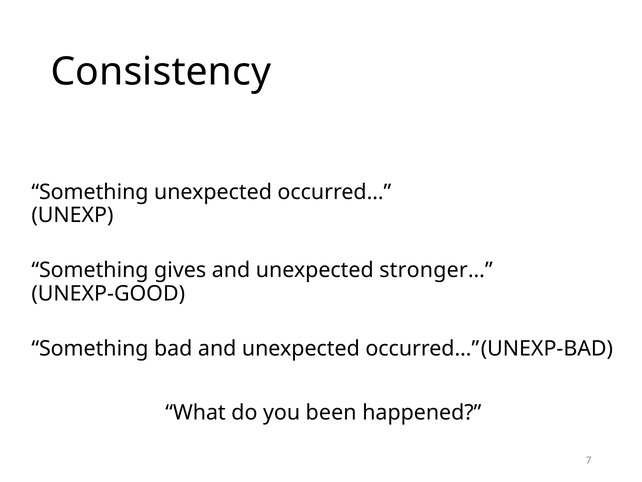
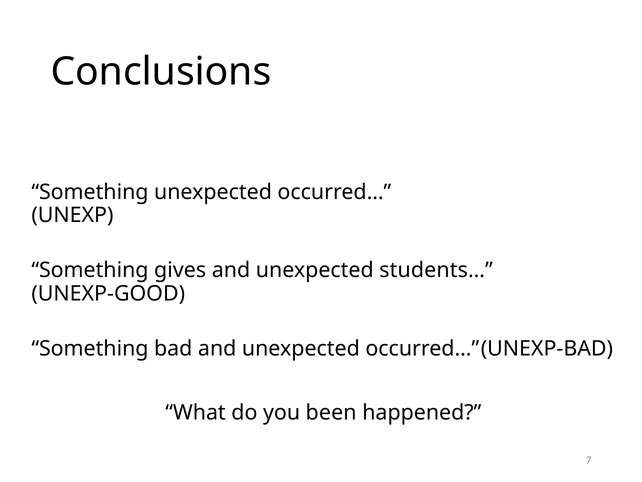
Consistency: Consistency -> Conclusions
stronger…: stronger… -> students…
